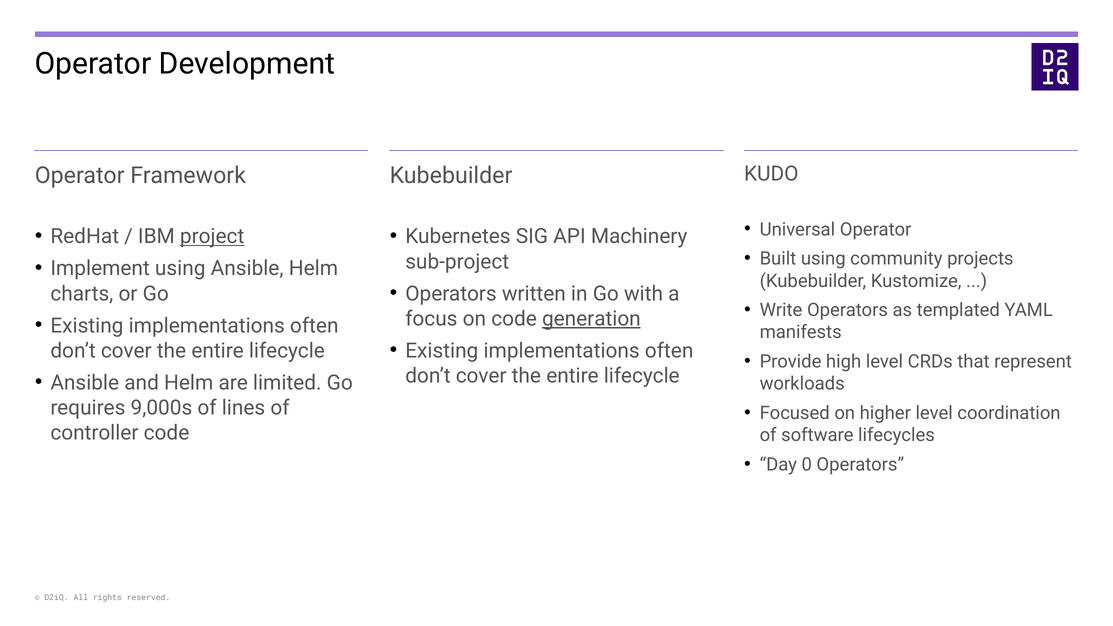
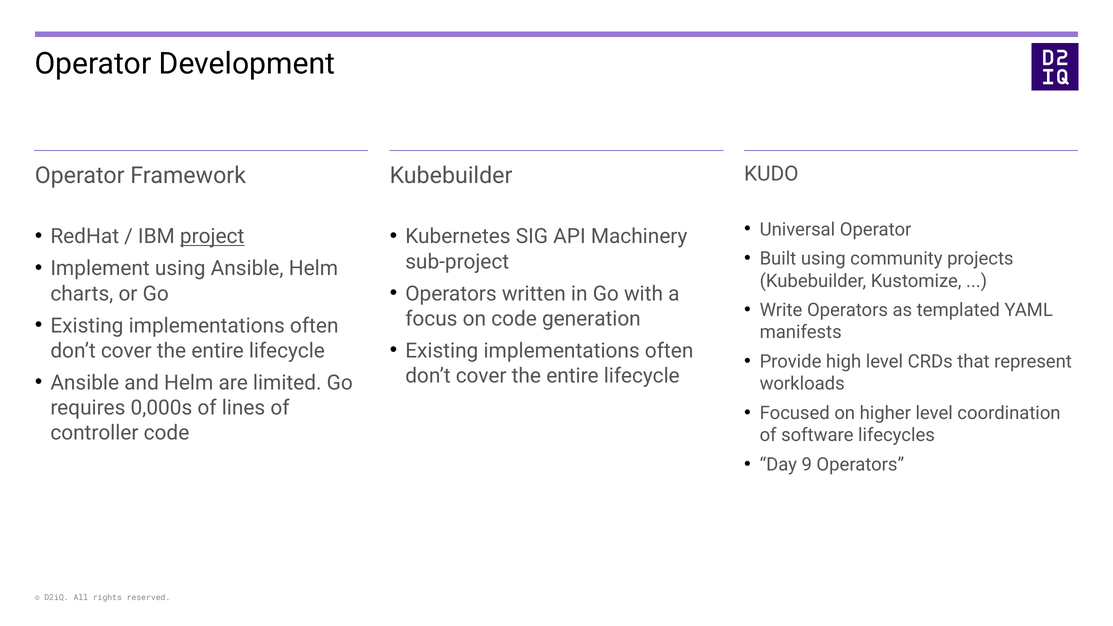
generation underline: present -> none
9,000s: 9,000s -> 0,000s
0: 0 -> 9
